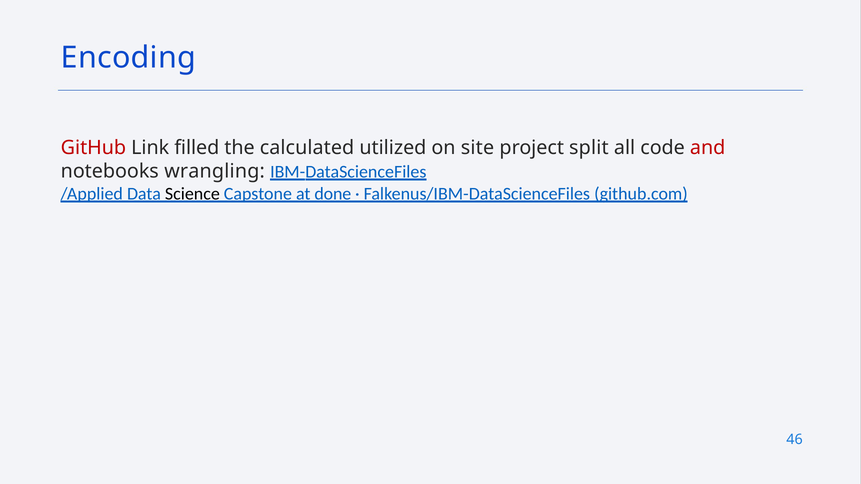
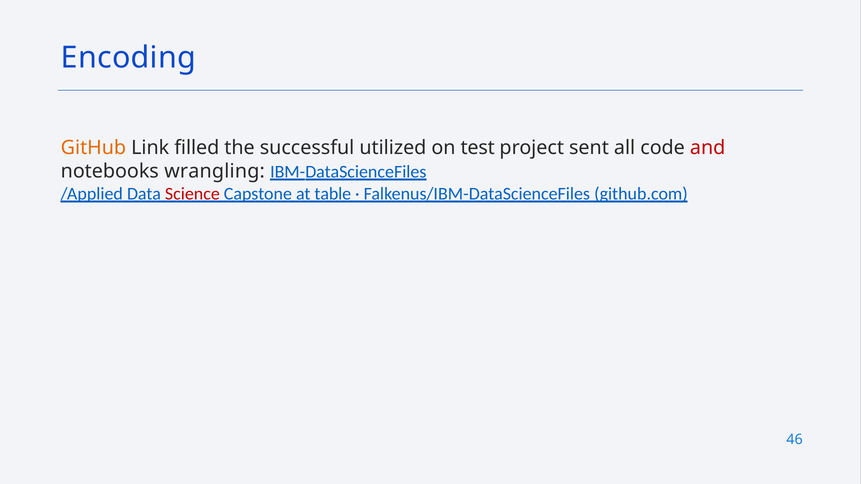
GitHub colour: red -> orange
calculated: calculated -> successful
site: site -> test
split: split -> sent
Science colour: black -> red
done: done -> table
